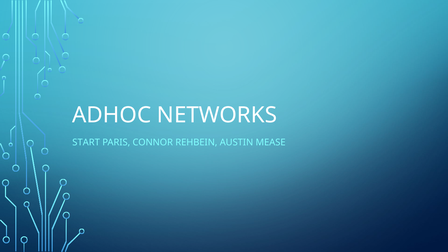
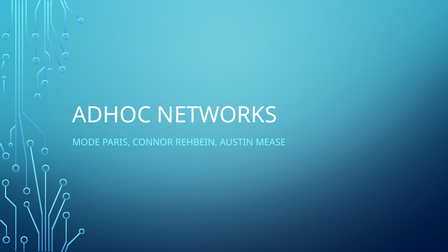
START: START -> MODE
